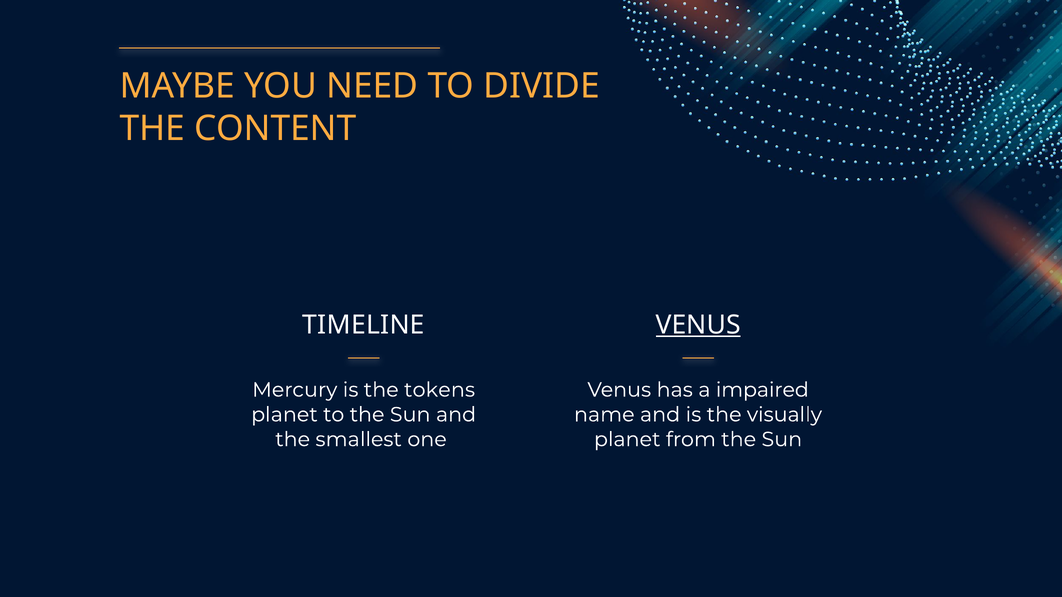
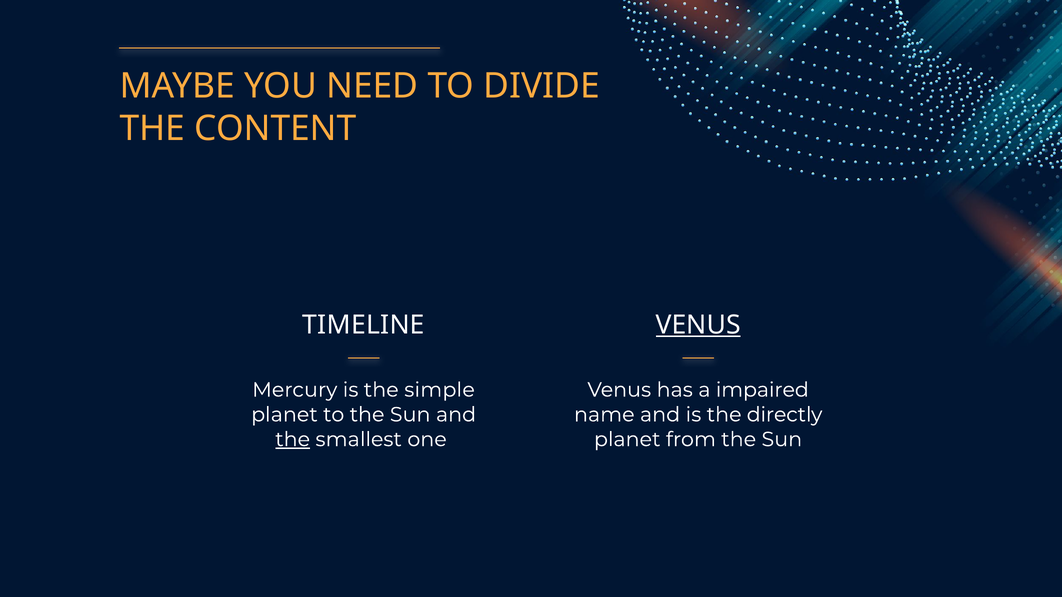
tokens: tokens -> simple
visually: visually -> directly
the at (293, 440) underline: none -> present
